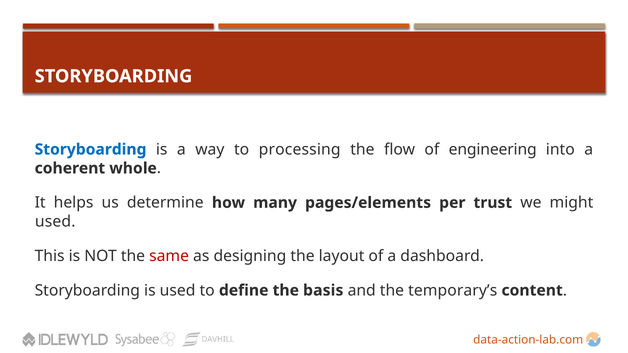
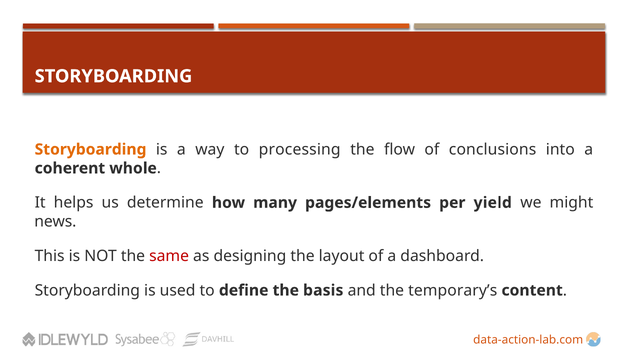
Storyboarding at (91, 150) colour: blue -> orange
engineering: engineering -> conclusions
trust: trust -> yield
used at (55, 222): used -> news
